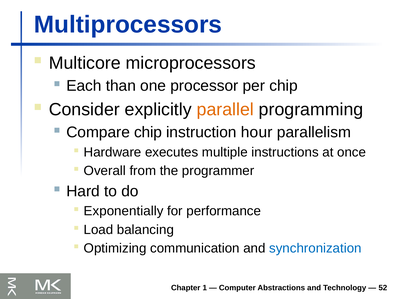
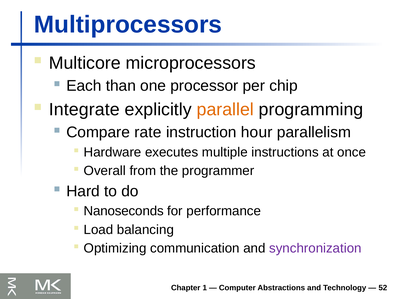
Consider: Consider -> Integrate
Compare chip: chip -> rate
Exponentially: Exponentially -> Nanoseconds
synchronization colour: blue -> purple
